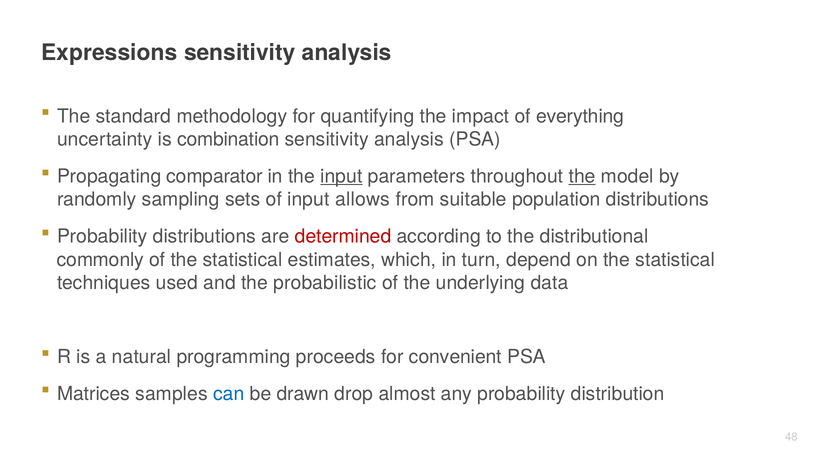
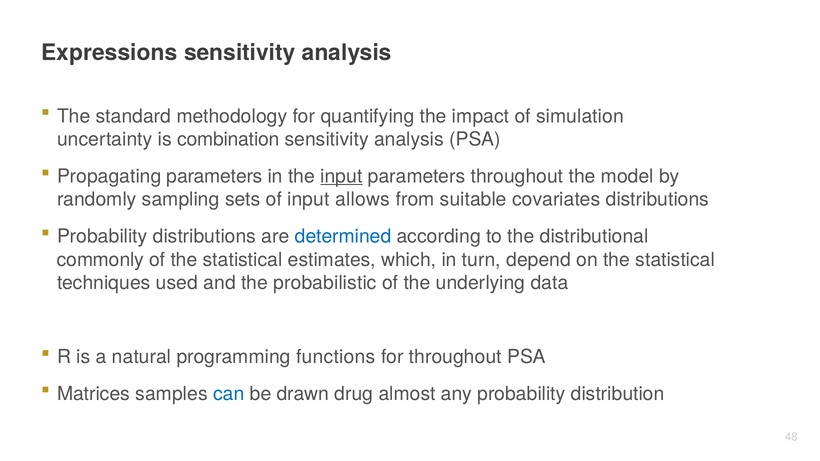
everything: everything -> simulation
Propagating comparator: comparator -> parameters
the at (582, 176) underline: present -> none
population: population -> covariates
determined colour: red -> blue
proceeds: proceeds -> functions
for convenient: convenient -> throughout
drop: drop -> drug
